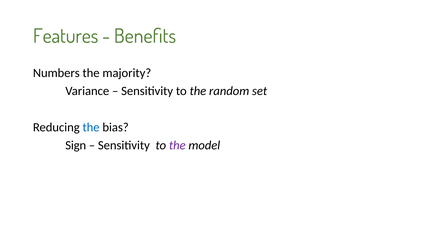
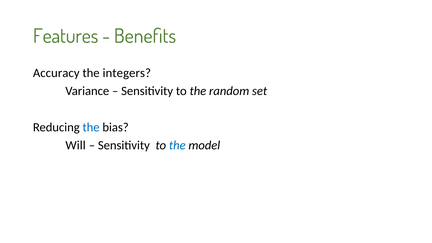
Numbers: Numbers -> Accuracy
majority: majority -> integers
Sign: Sign -> Will
the at (177, 145) colour: purple -> blue
